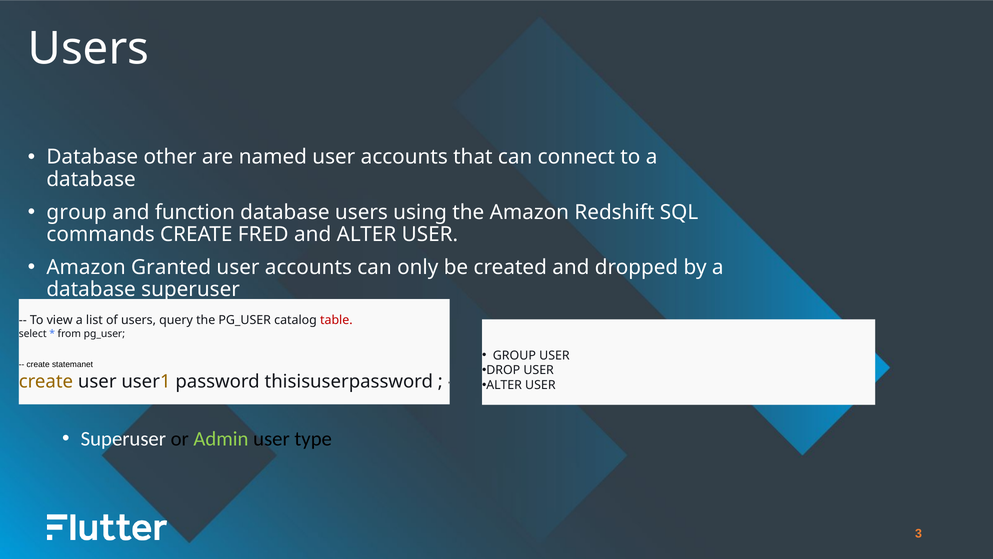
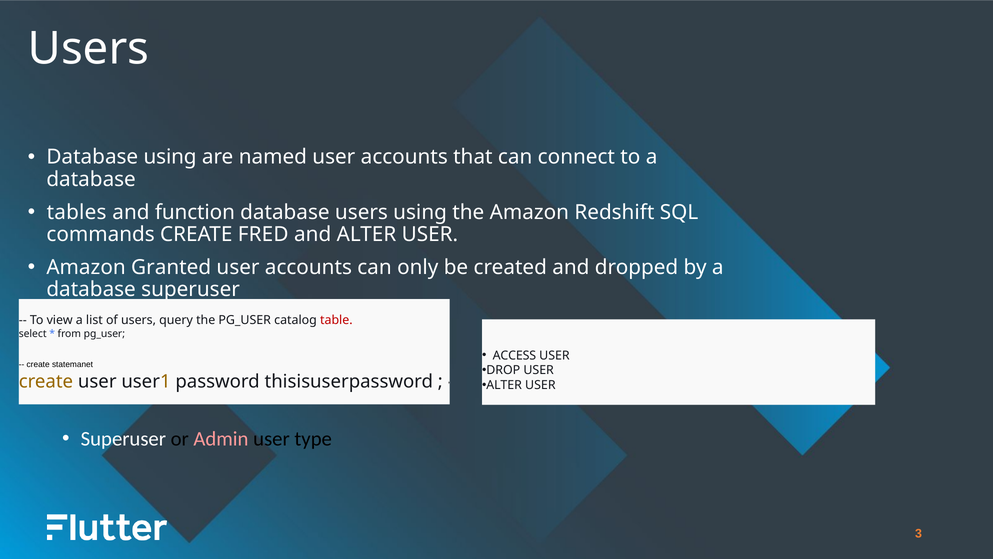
Database other: other -> using
group at (77, 212): group -> tables
GROUP at (514, 355): GROUP -> ACCESS
Admin colour: light green -> pink
